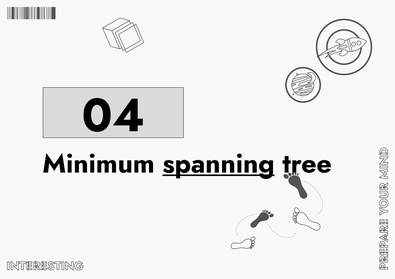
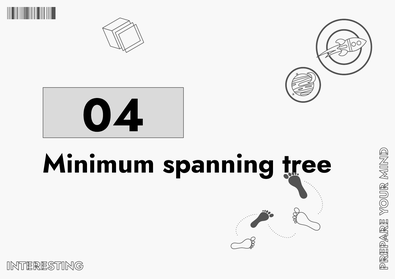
spanning underline: present -> none
